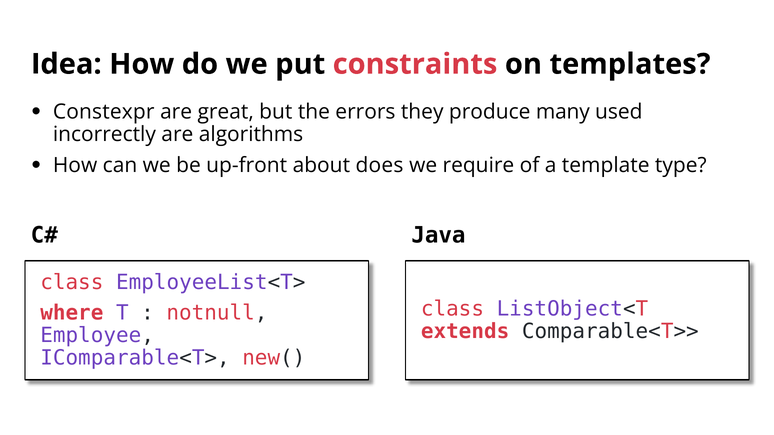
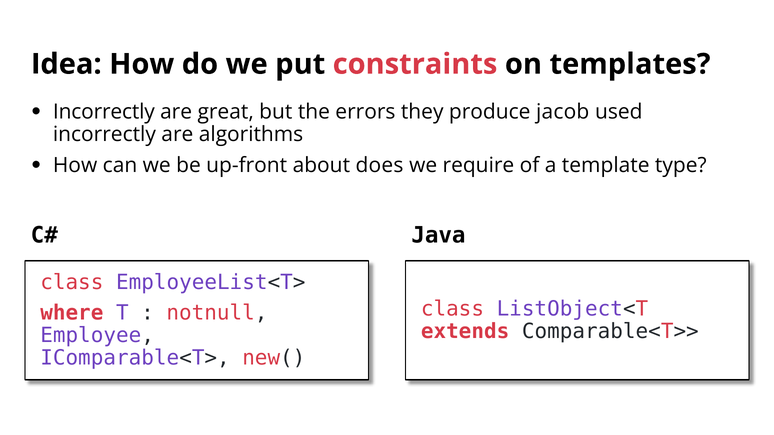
Constexpr at (104, 112): Constexpr -> Incorrectly
many: many -> jacob
